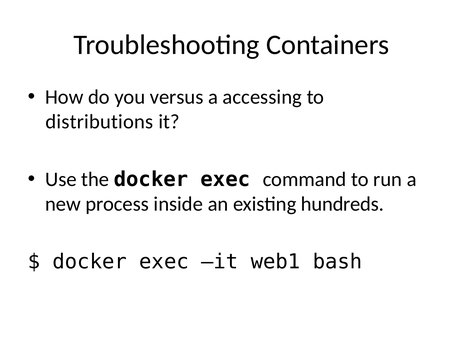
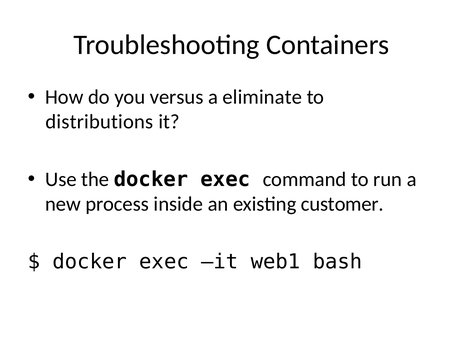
accessing: accessing -> eliminate
hundreds: hundreds -> customer
